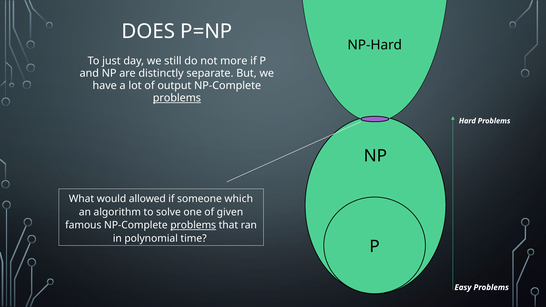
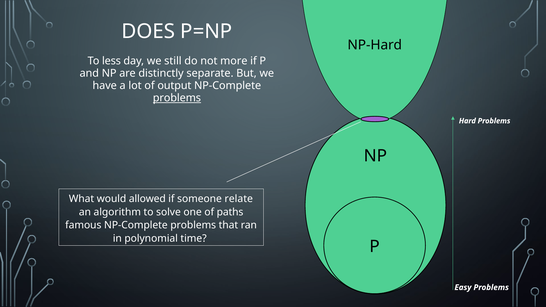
just: just -> less
which: which -> relate
given: given -> paths
problems at (193, 225) underline: present -> none
